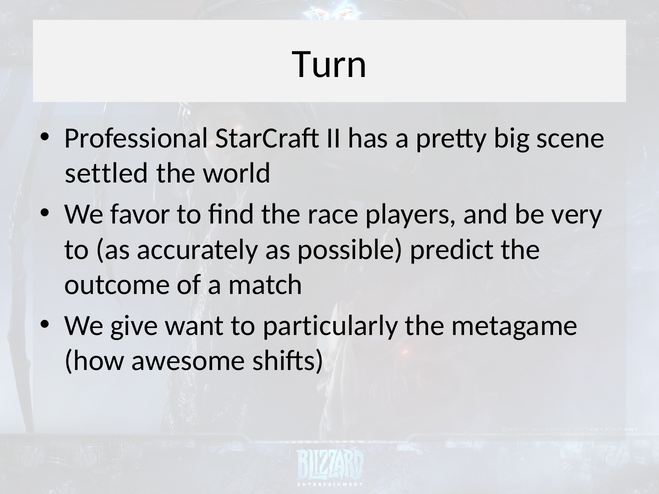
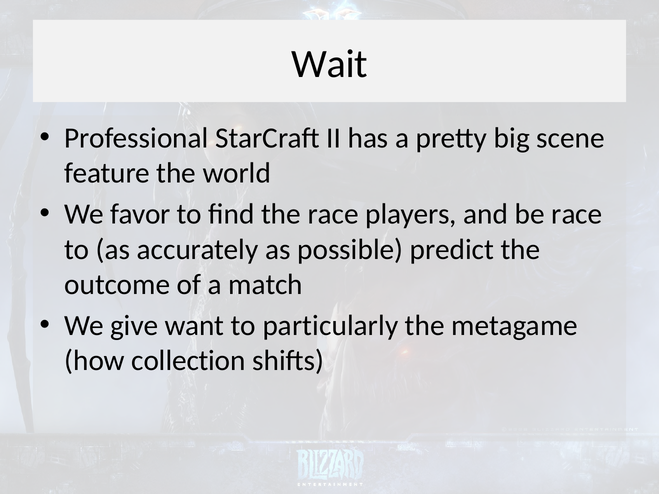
Turn: Turn -> Wait
settled: settled -> feature
be very: very -> race
awesome: awesome -> collection
